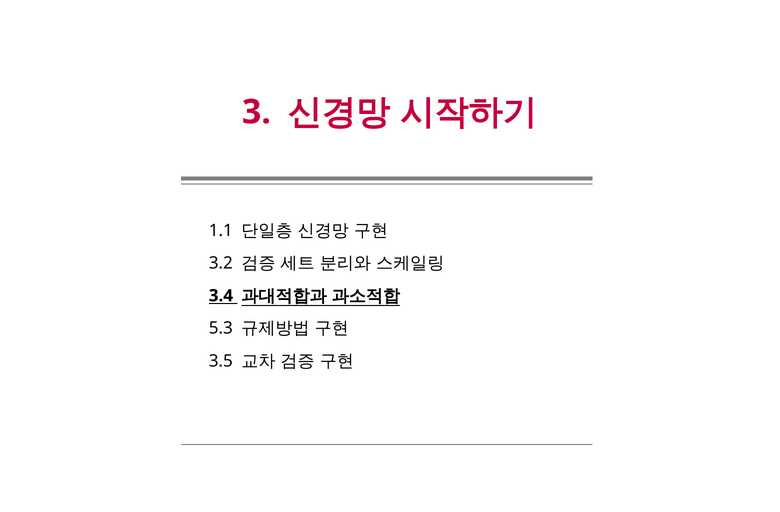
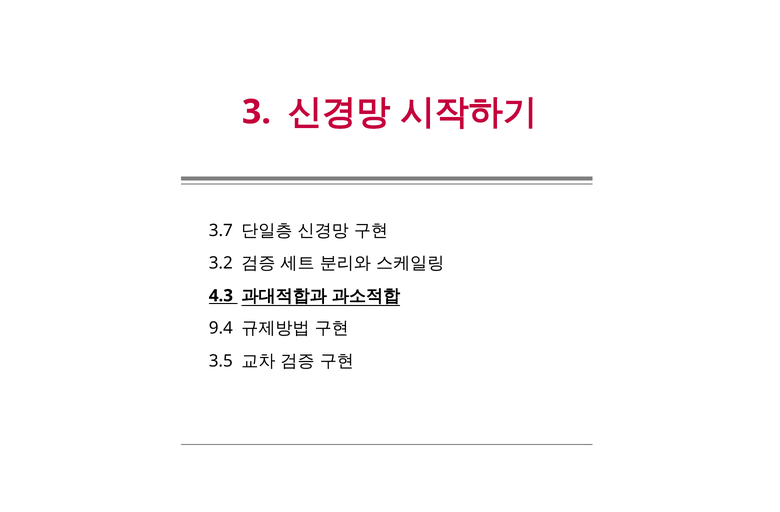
1.1: 1.1 -> 3.7
3.4: 3.4 -> 4.3
5.3: 5.3 -> 9.4
